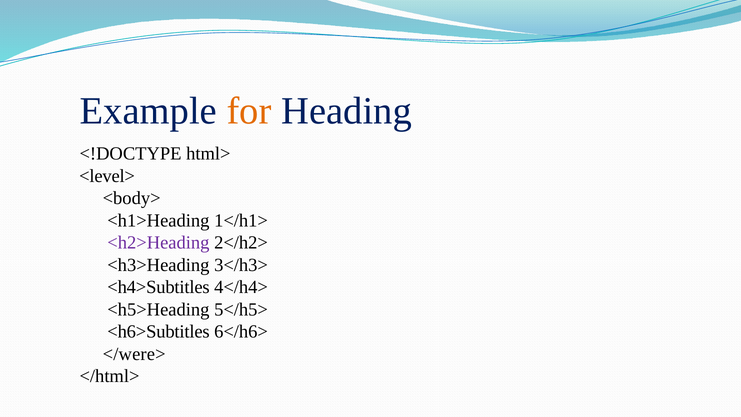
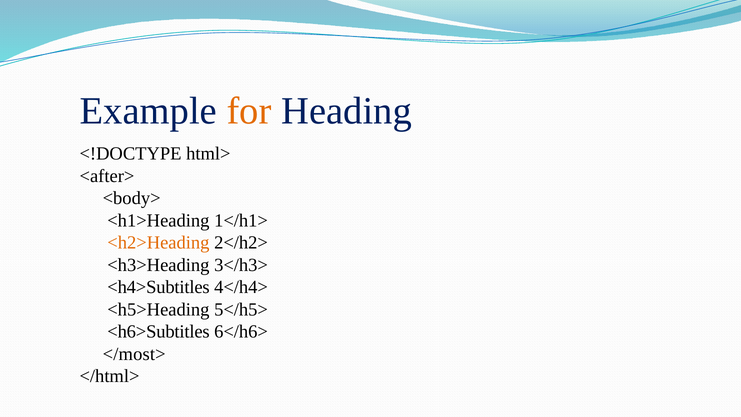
<level>: <level> -> <after>
<h2>Heading colour: purple -> orange
</were>: </were> -> </most>
